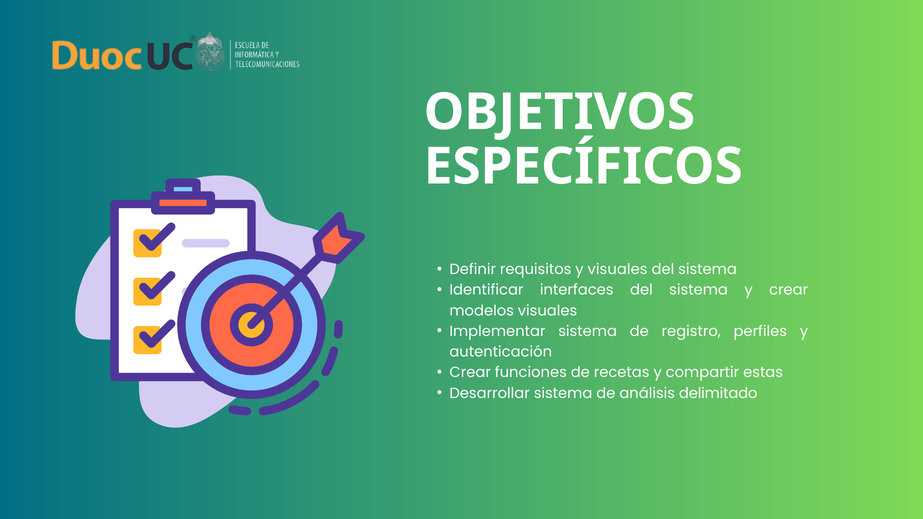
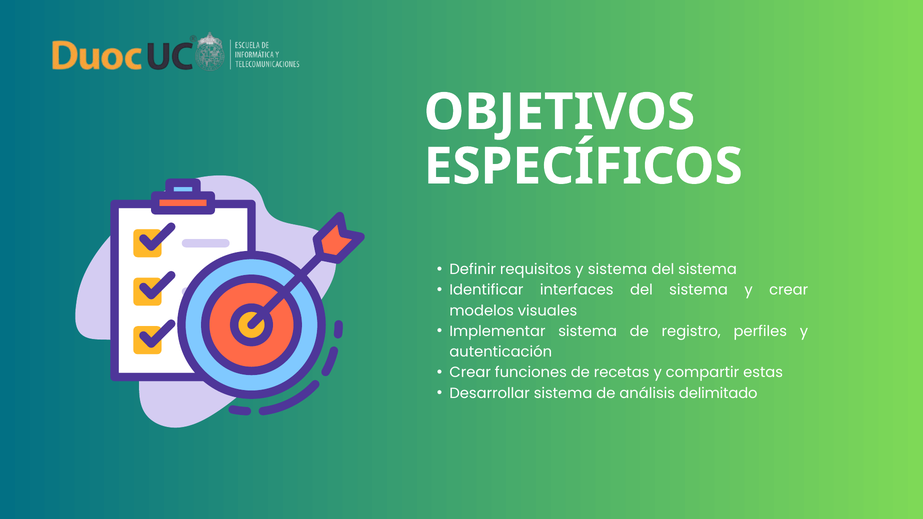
y visuales: visuales -> sistema
